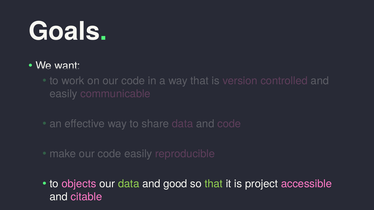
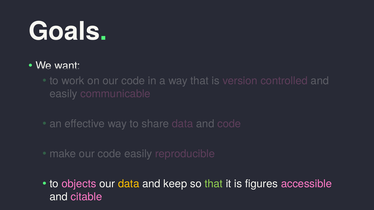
data at (129, 184) colour: light green -> yellow
good: good -> keep
project: project -> figures
